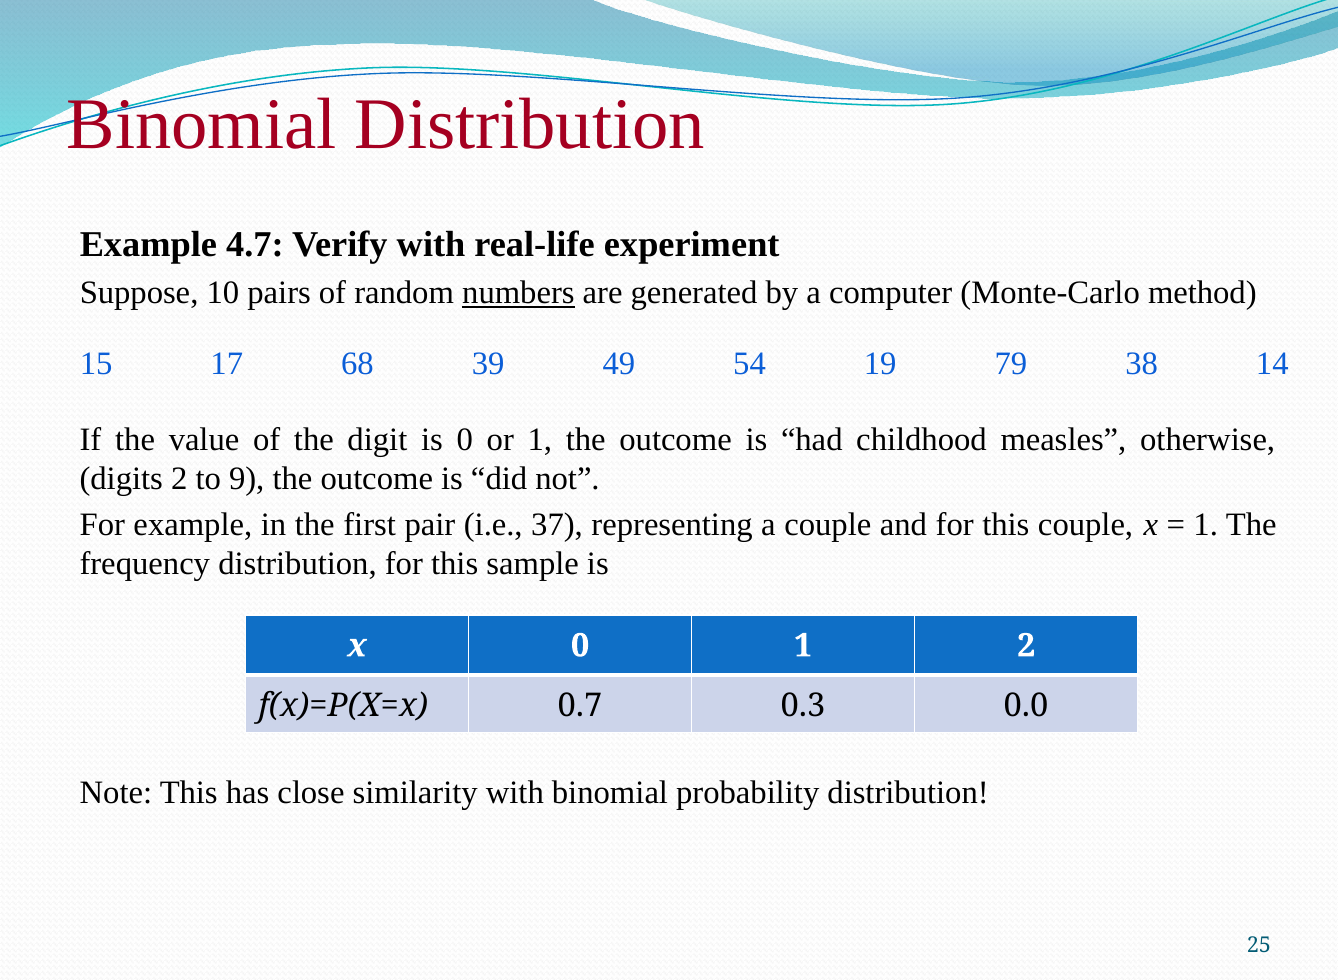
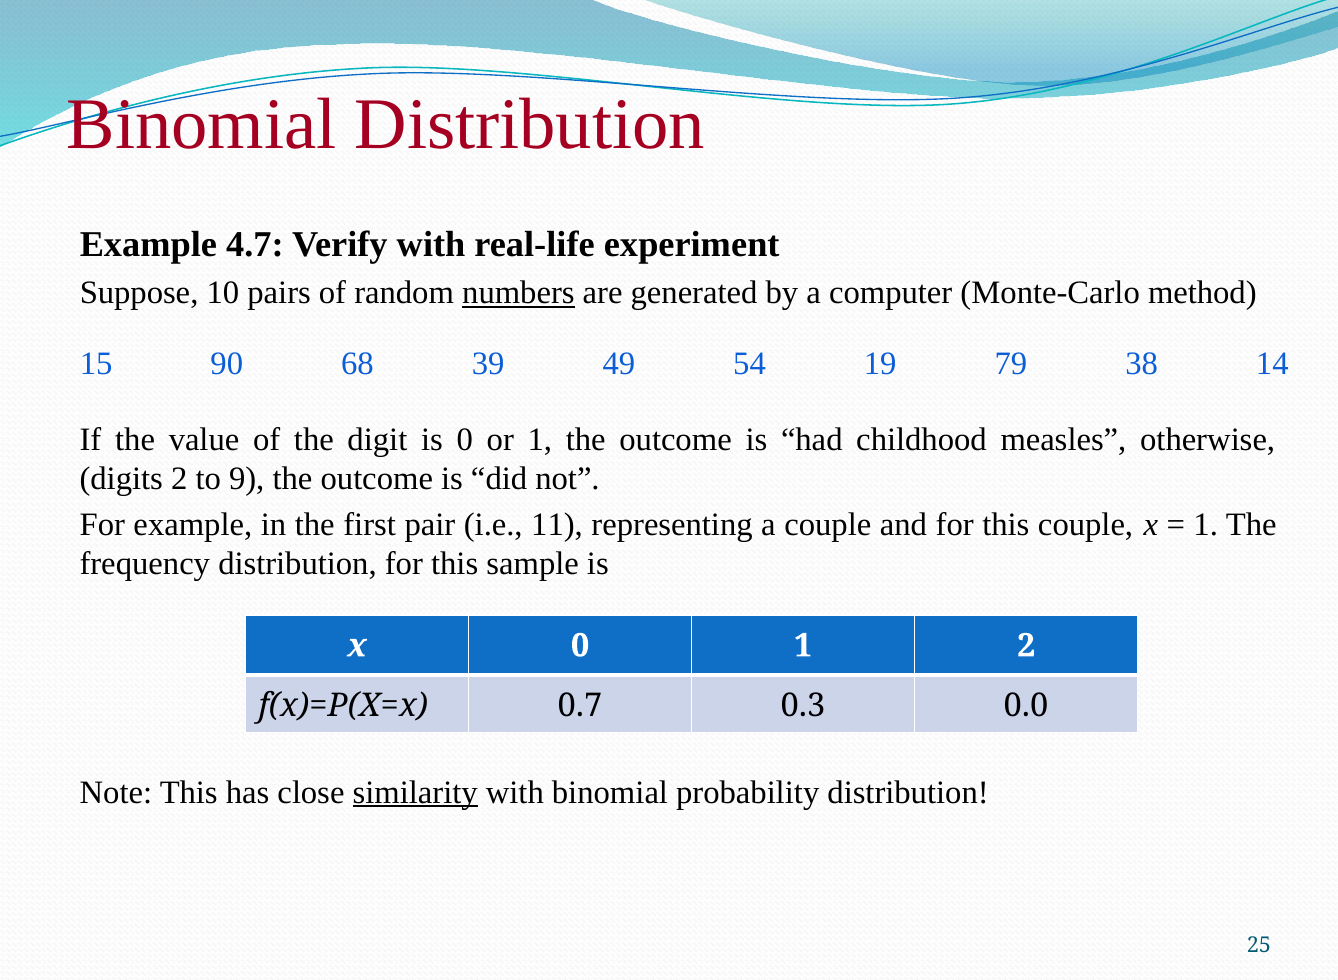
17: 17 -> 90
37: 37 -> 11
similarity underline: none -> present
